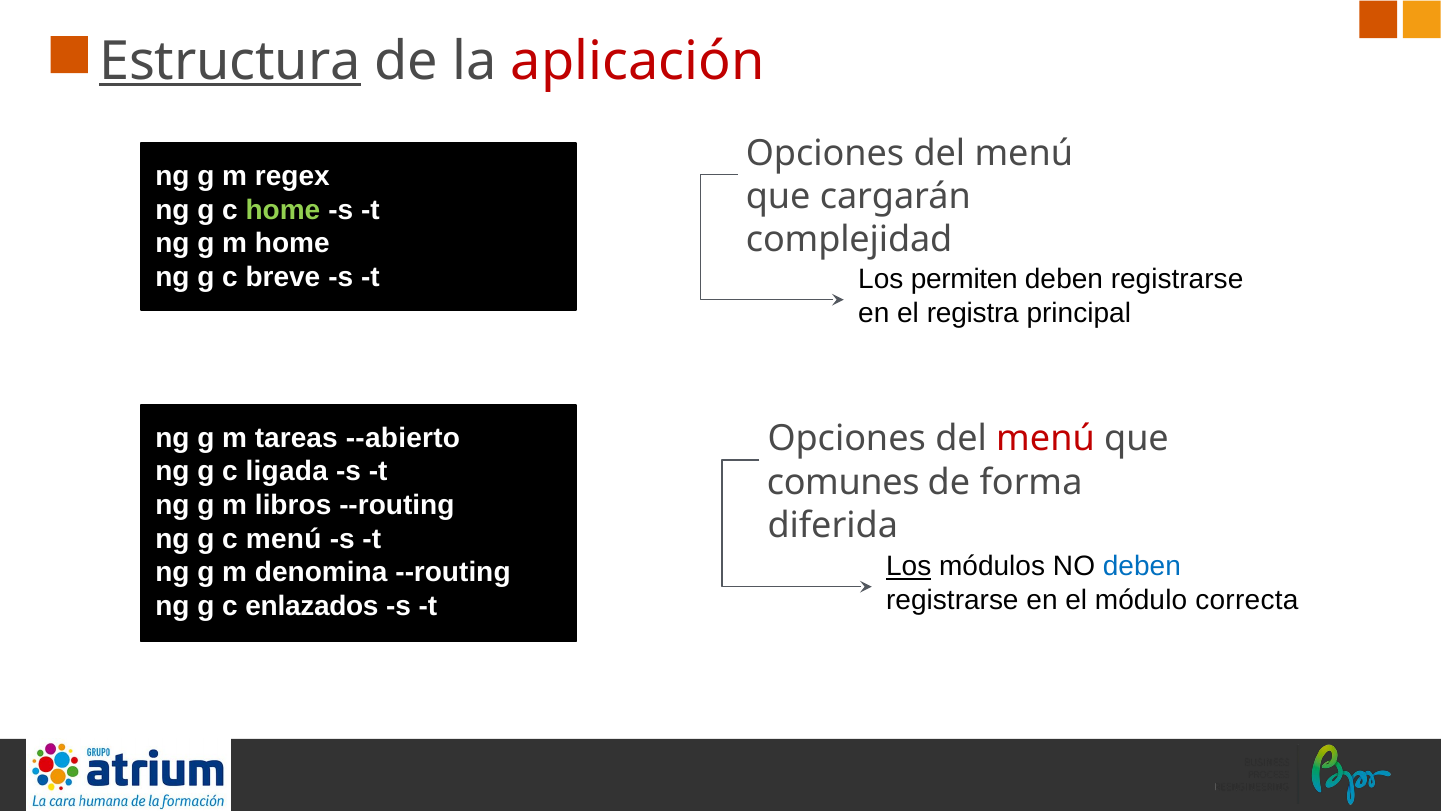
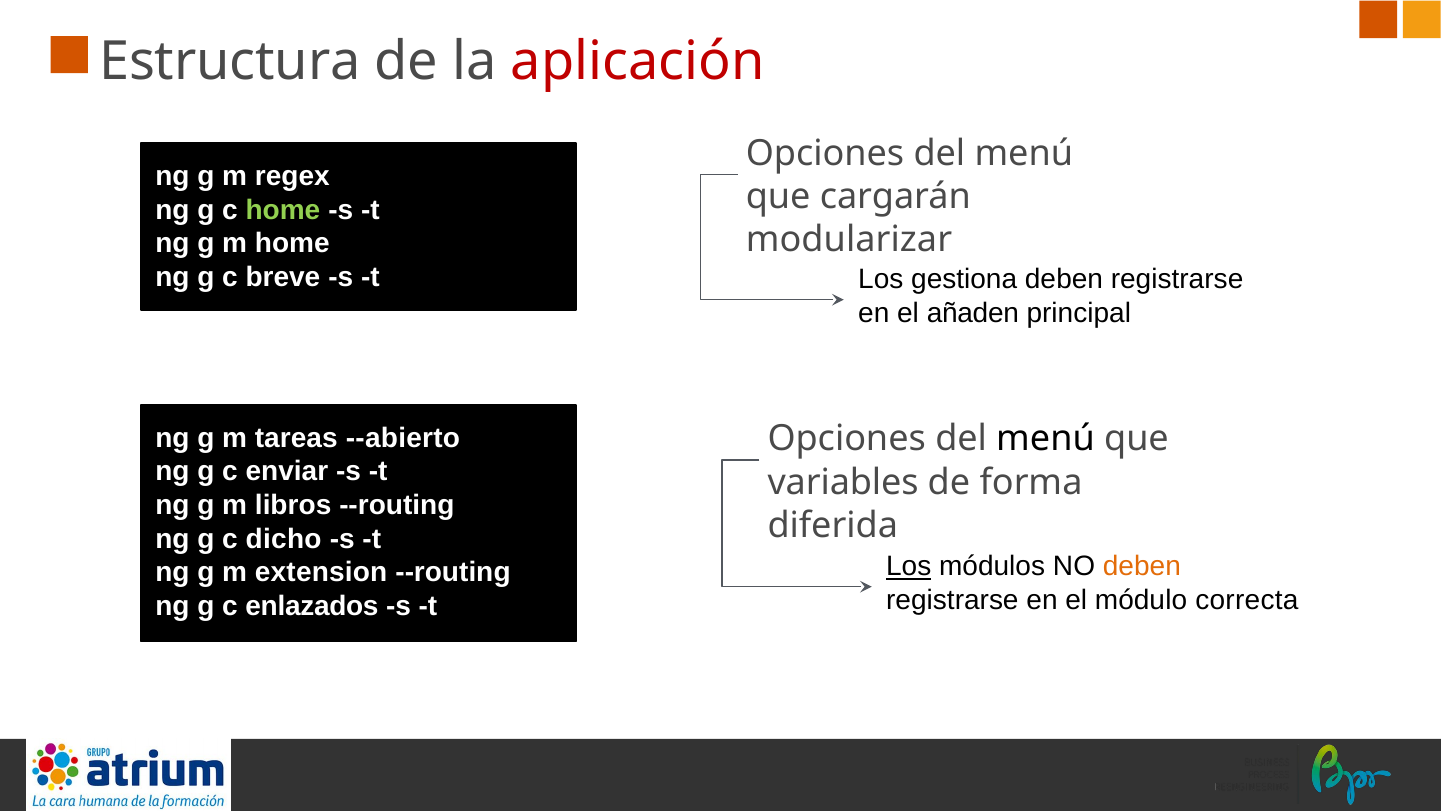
Estructura underline: present -> none
complejidad: complejidad -> modularizar
permiten: permiten -> gestiona
registra: registra -> añaden
menú at (1046, 439) colour: red -> black
ligada: ligada -> enviar
comunes: comunes -> variables
c menú: menú -> dicho
deben at (1142, 566) colour: blue -> orange
denomina: denomina -> extension
